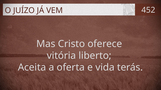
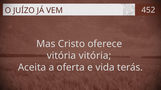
vitória liberto: liberto -> vitória
